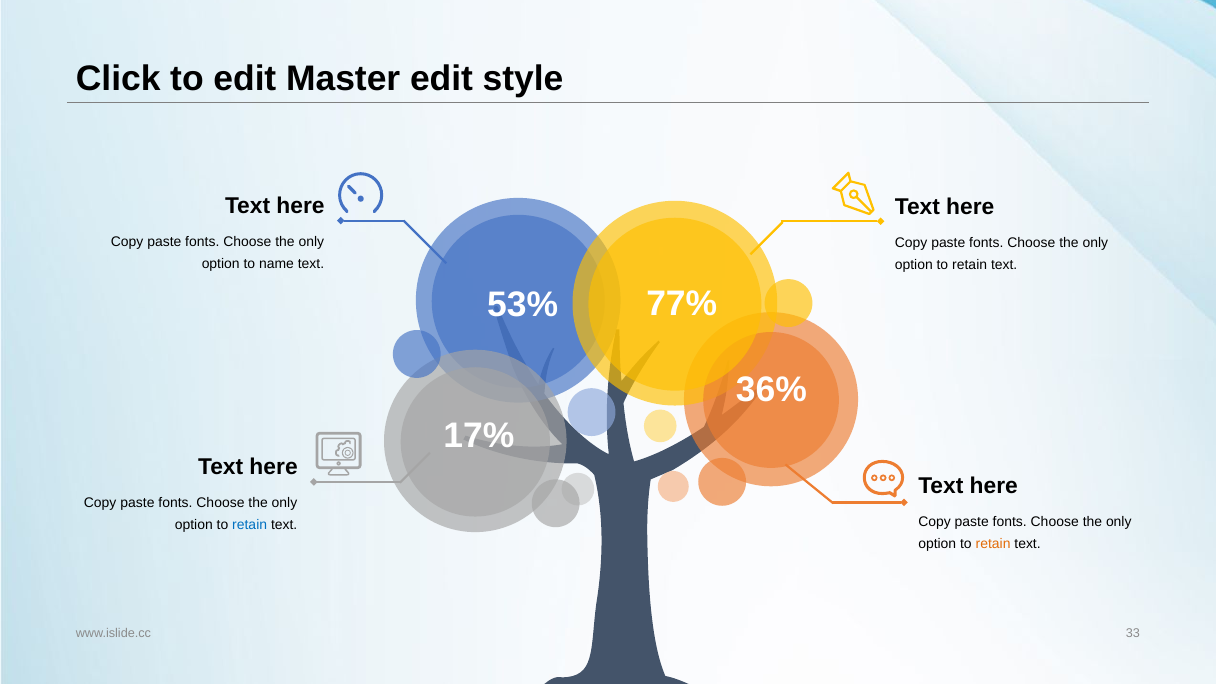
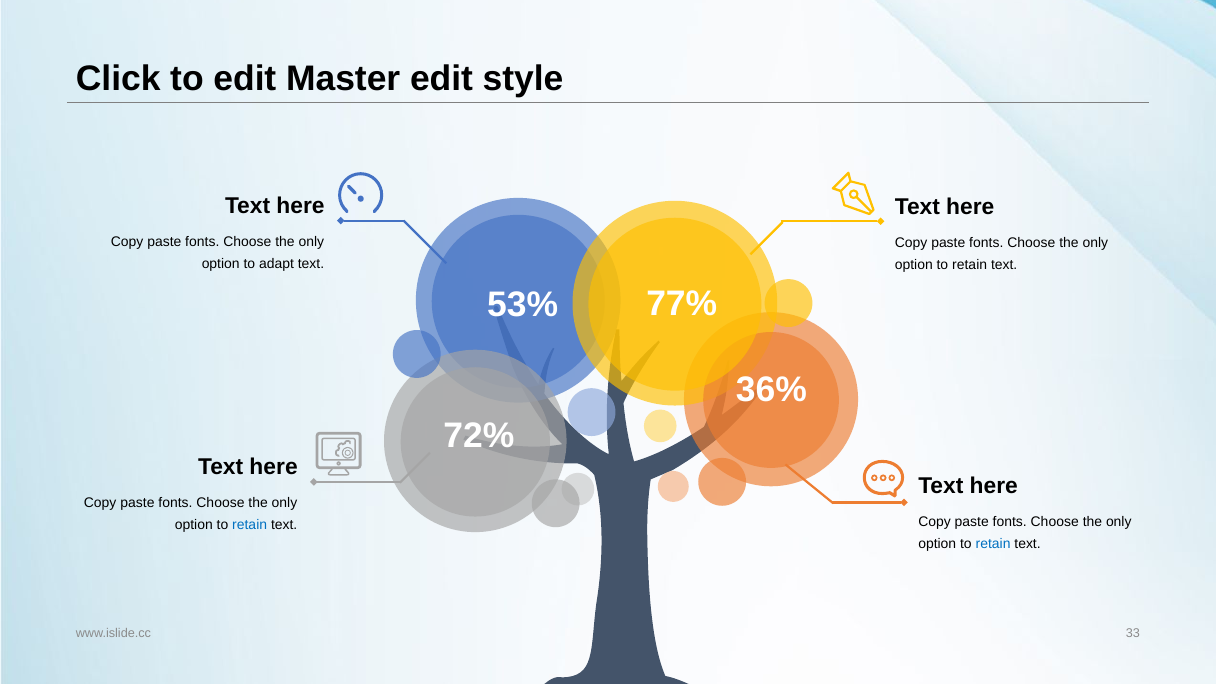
name: name -> adapt
17%: 17% -> 72%
retain at (993, 544) colour: orange -> blue
